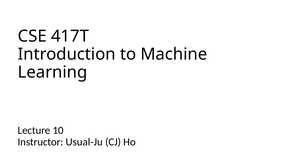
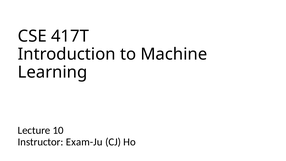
Usual-Ju: Usual-Ju -> Exam-Ju
